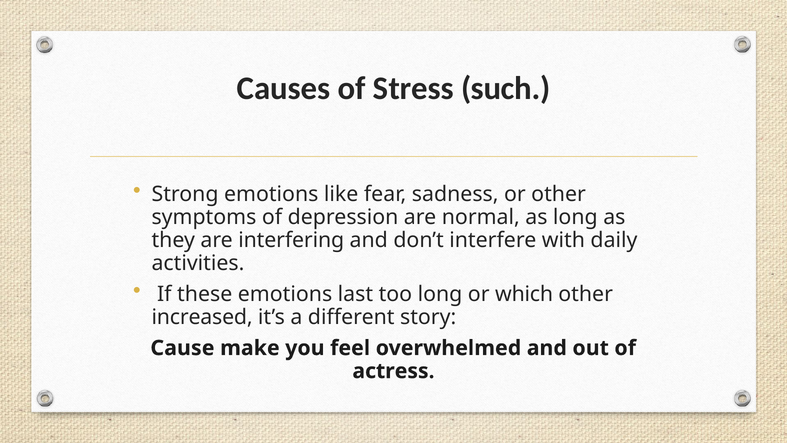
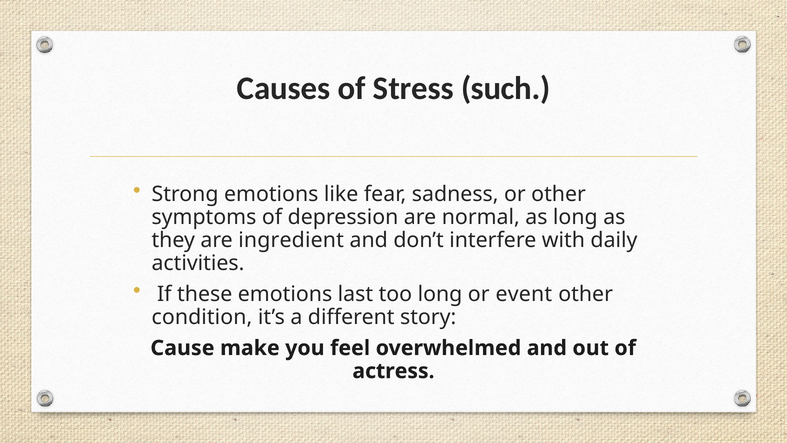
interfering: interfering -> ingredient
which: which -> event
increased: increased -> condition
